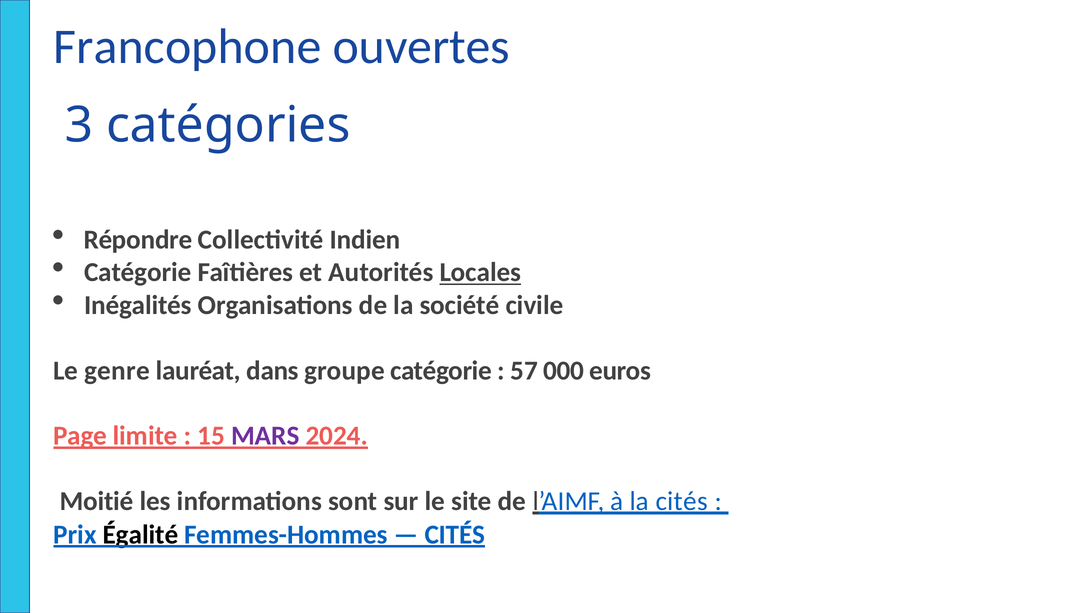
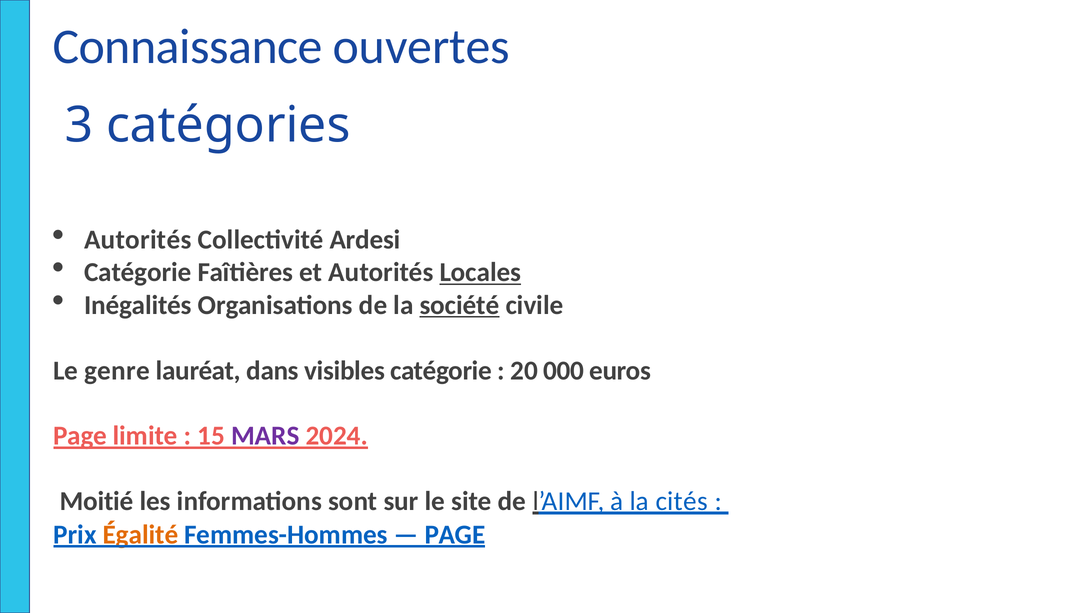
Francophone: Francophone -> Connaissance
Répondre at (138, 240): Répondre -> Autorités
Indien: Indien -> Ardesi
société underline: none -> present
groupe: groupe -> visibles
57: 57 -> 20
Égalité colour: black -> orange
CITÉS at (455, 534): CITÉS -> PAGE
